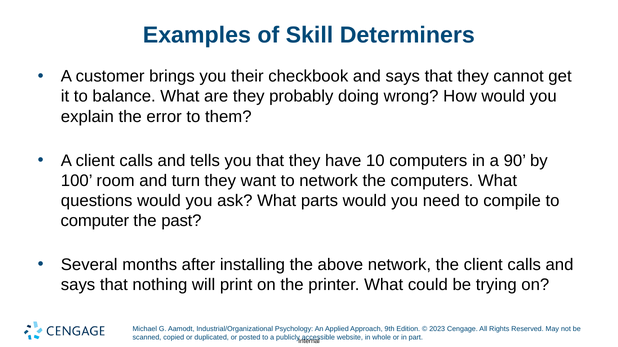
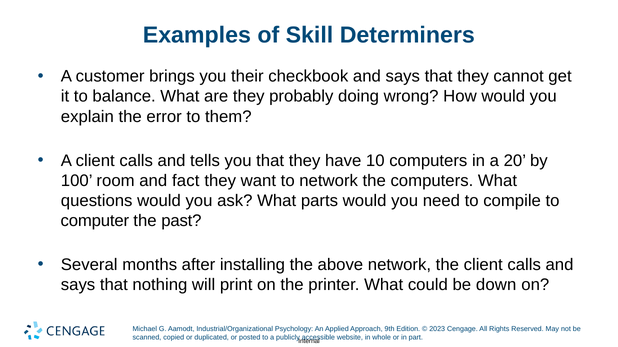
90: 90 -> 20
turn: turn -> fact
trying: trying -> down
